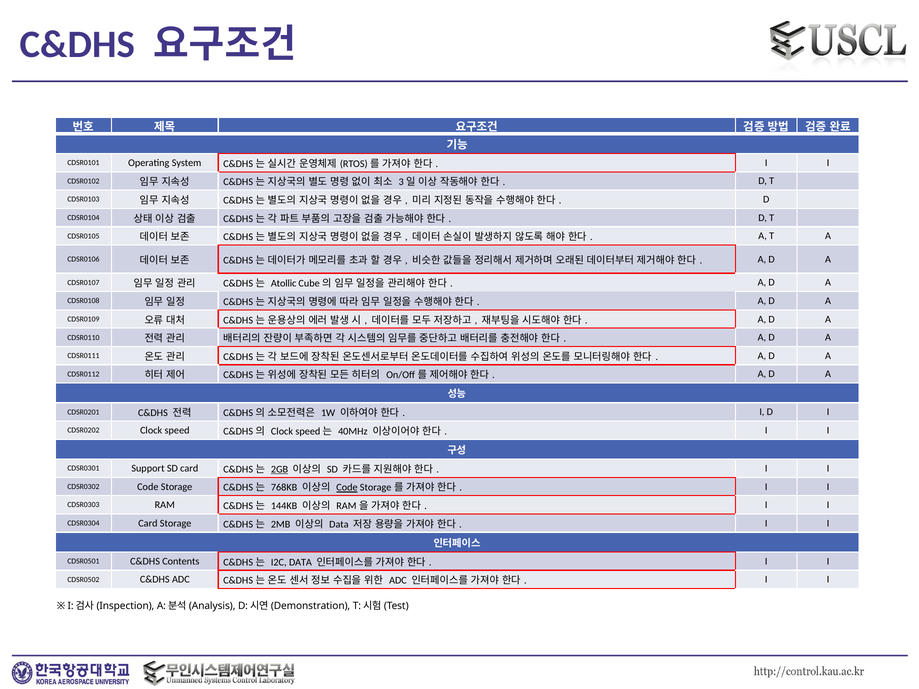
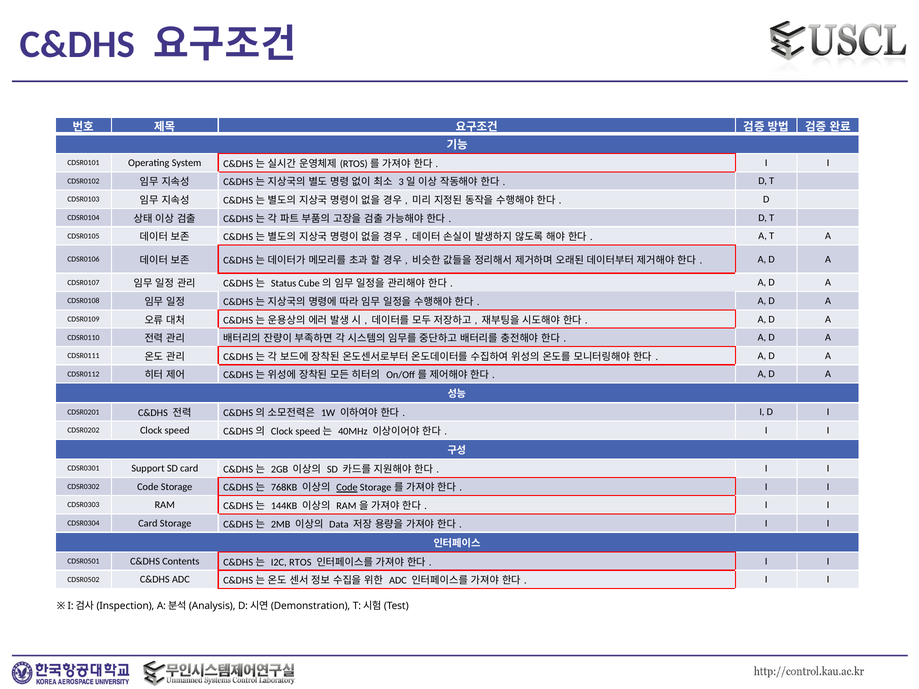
Atollic: Atollic -> Status
2GB underline: present -> none
I2C DATA: DATA -> RTOS
